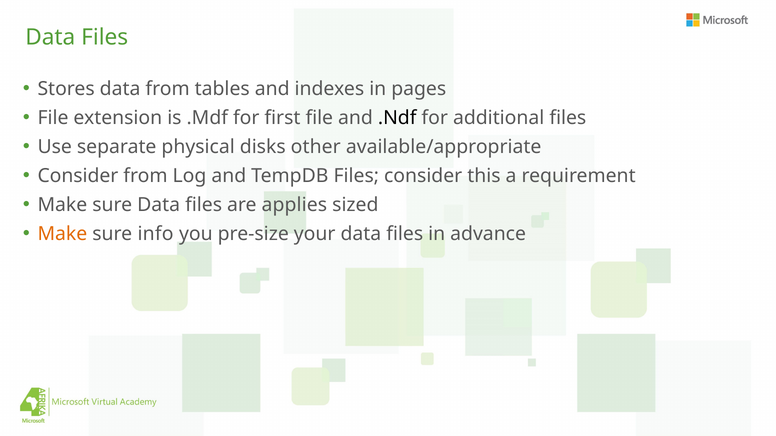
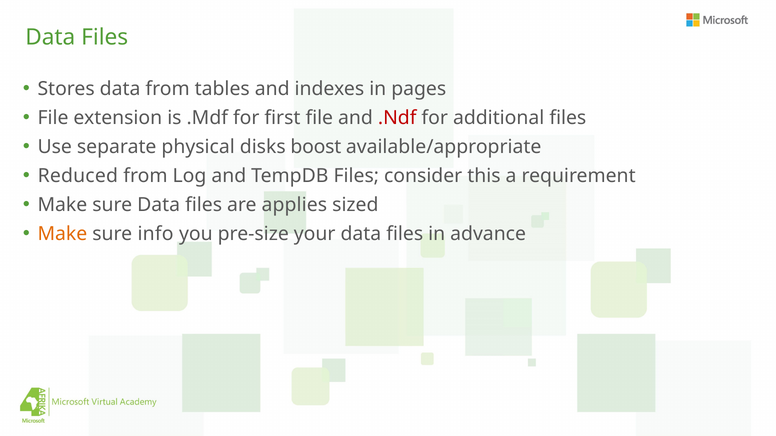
.Ndf colour: black -> red
other: other -> boost
Consider at (78, 176): Consider -> Reduced
